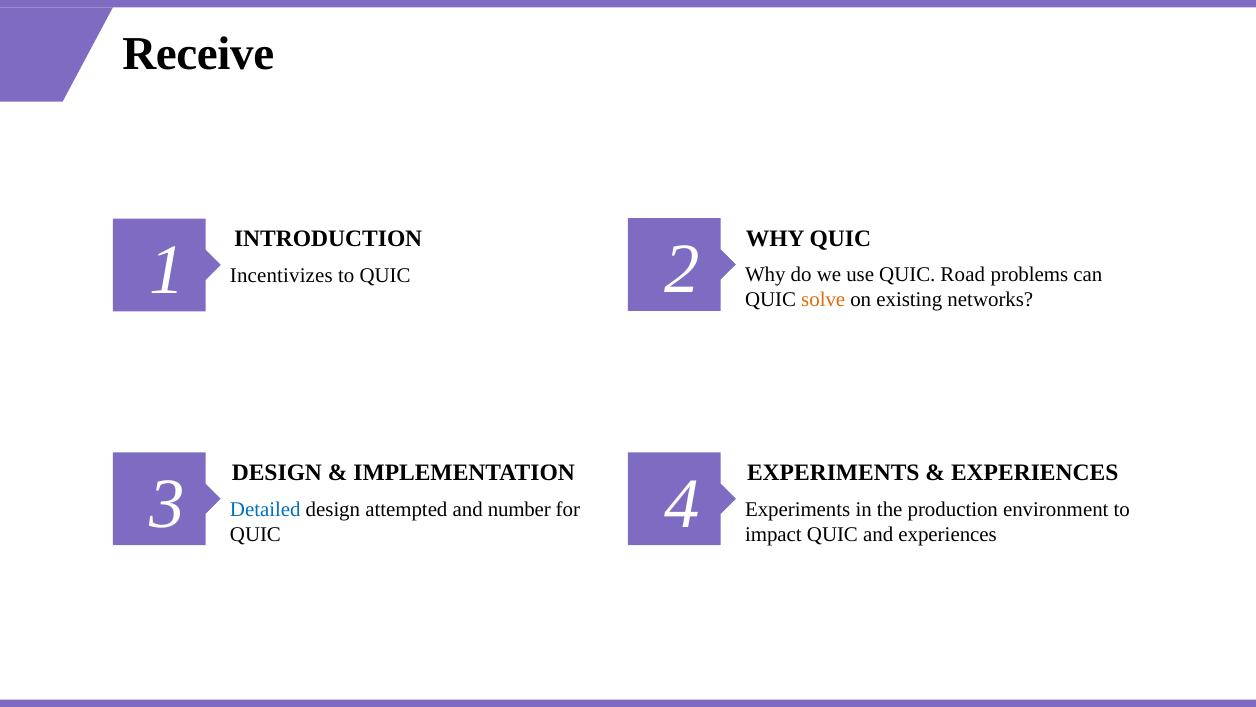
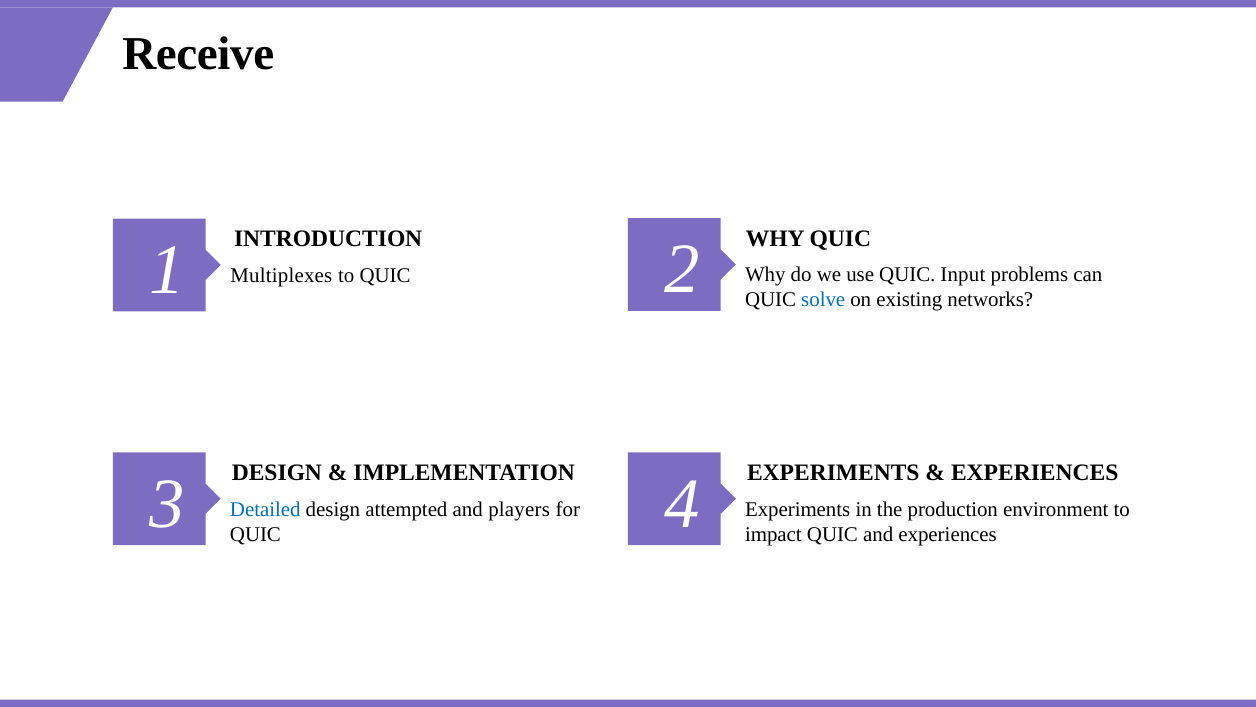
Road: Road -> Input
Incentivizes: Incentivizes -> Multiplexes
solve colour: orange -> blue
number: number -> players
